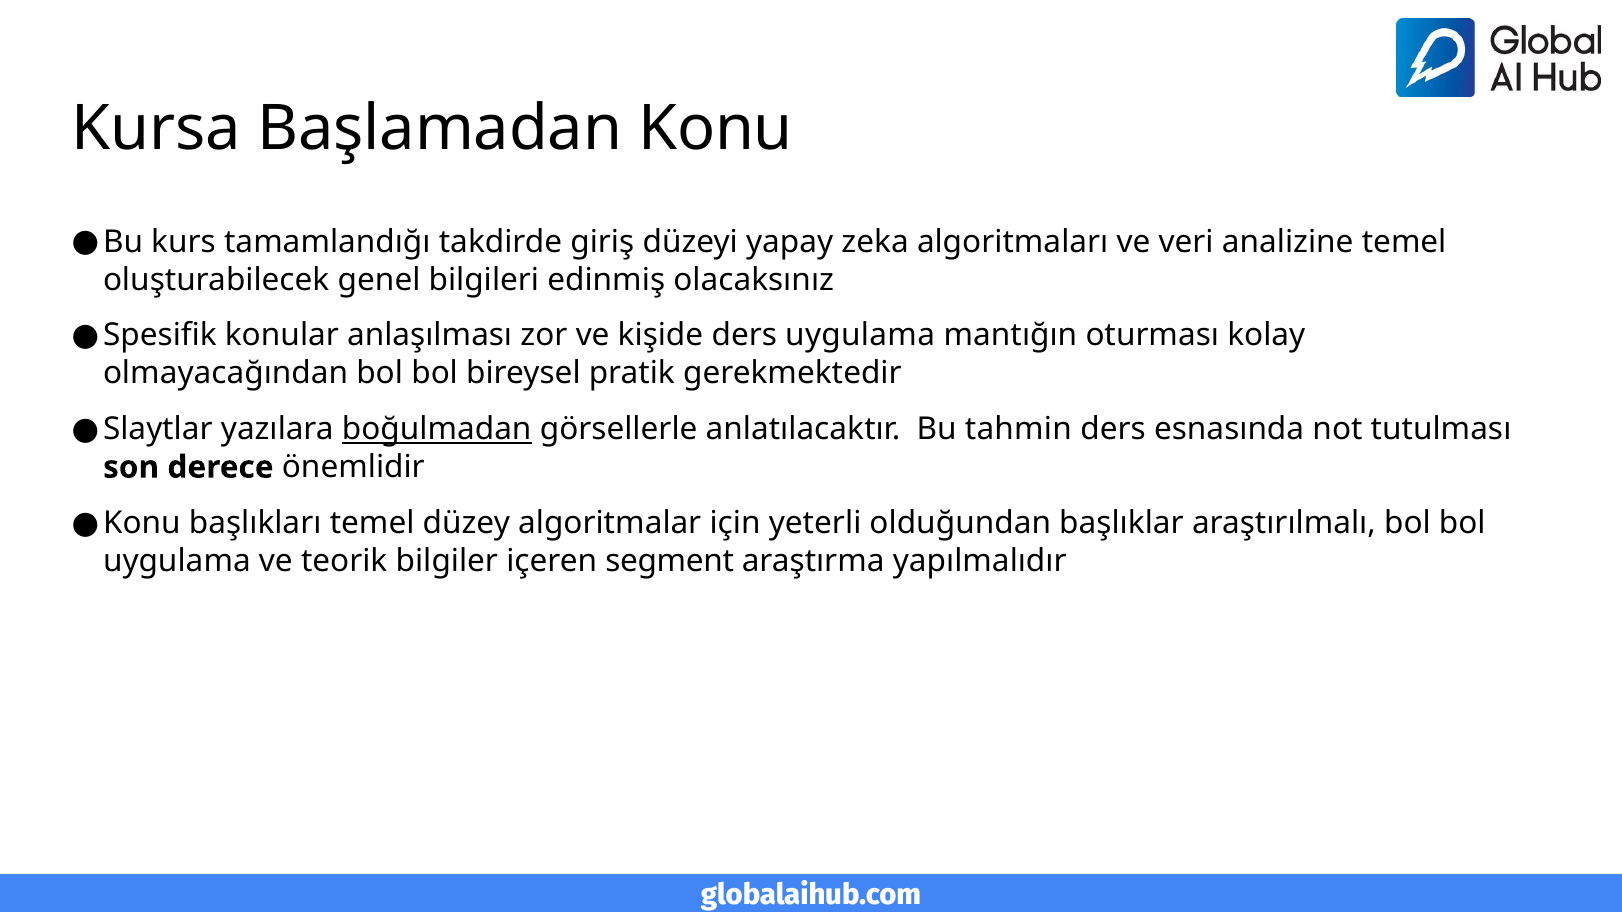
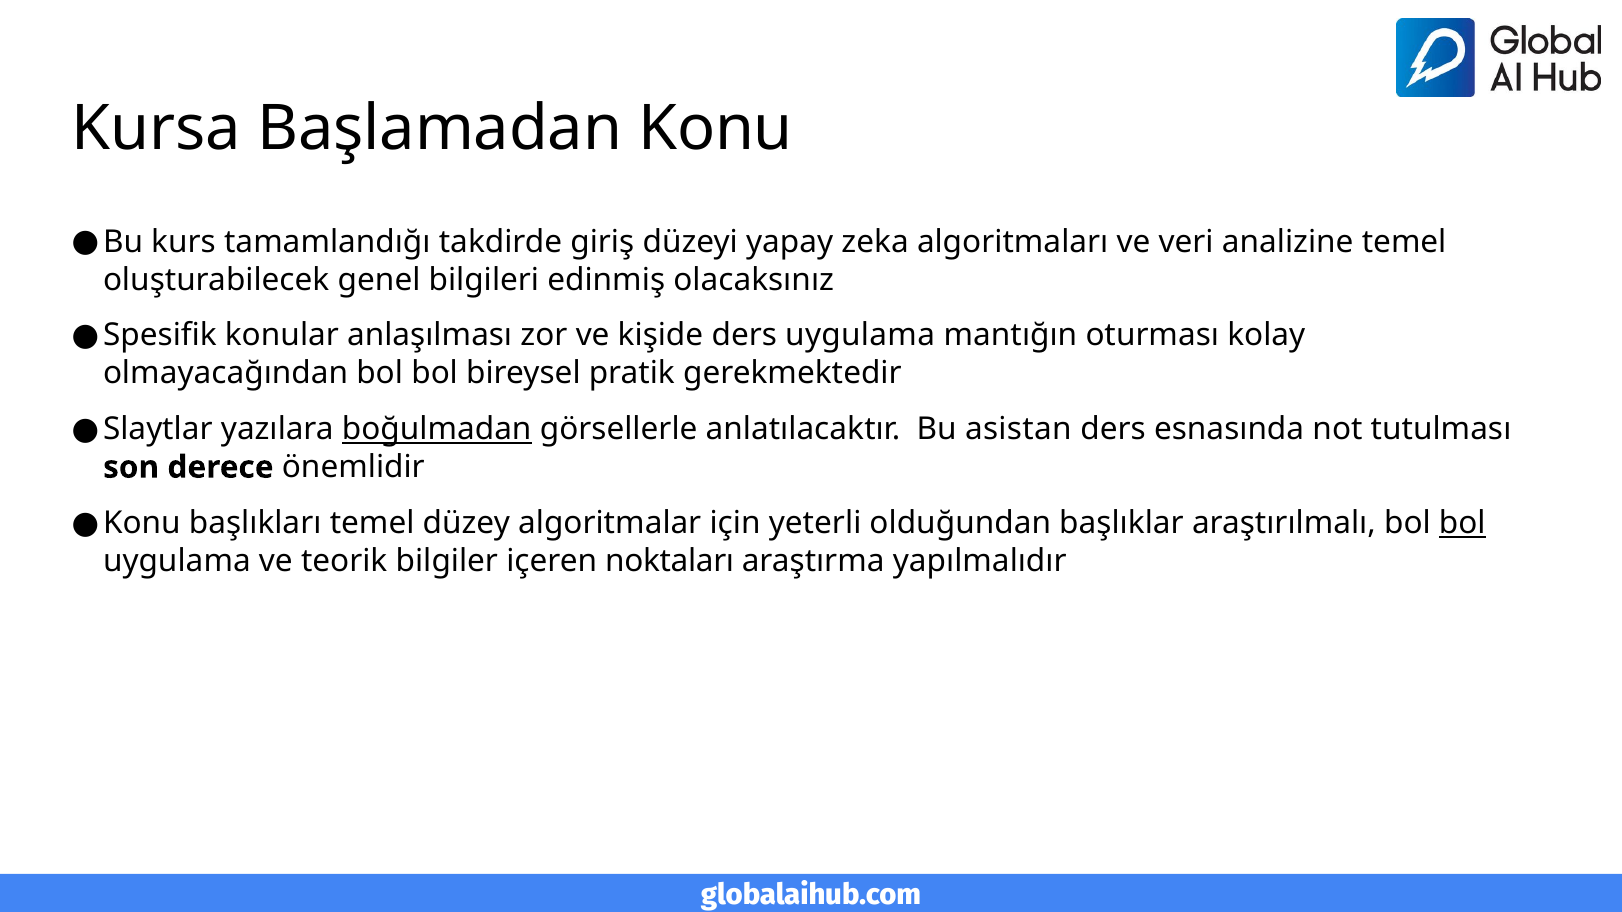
tahmin: tahmin -> asistan
bol at (1462, 523) underline: none -> present
segment: segment -> noktaları
